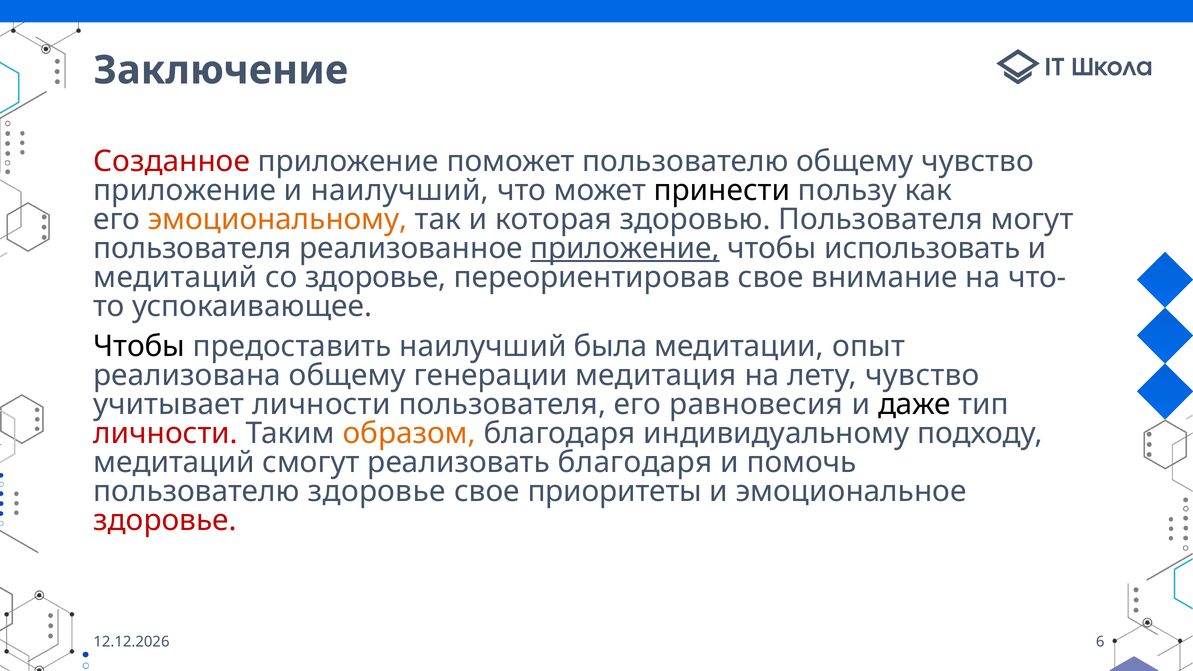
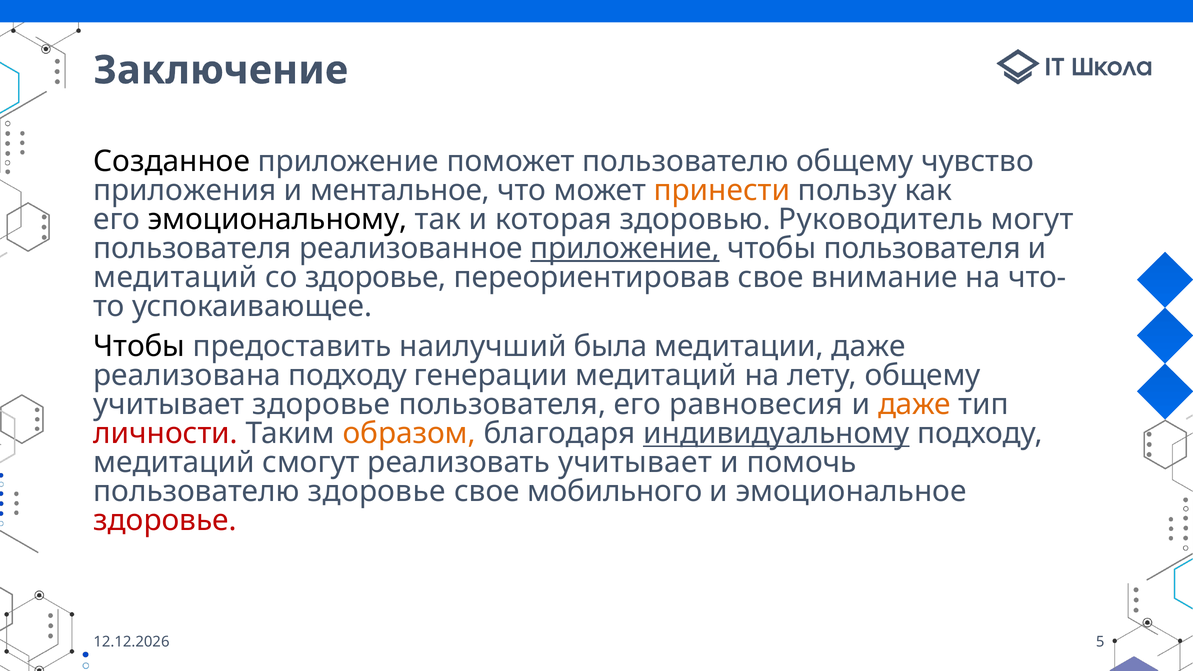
Созданное colour: red -> black
приложение at (185, 190): приложение -> приложения
и наилучший: наилучший -> ментальное
принести colour: black -> orange
эмоциональному colour: orange -> black
здоровью Пользователя: Пользователя -> Руководитель
чтобы использовать: использовать -> пользователя
медитации опыт: опыт -> даже
реализована общему: общему -> подходу
генерации медитация: медитация -> медитаций
лету чувство: чувство -> общему
учитывает личности: личности -> здоровье
даже at (914, 404) colour: black -> orange
индивидуальному underline: none -> present
реализовать благодаря: благодаря -> учитывает
приоритеты: приоритеты -> мобильного
6: 6 -> 5
